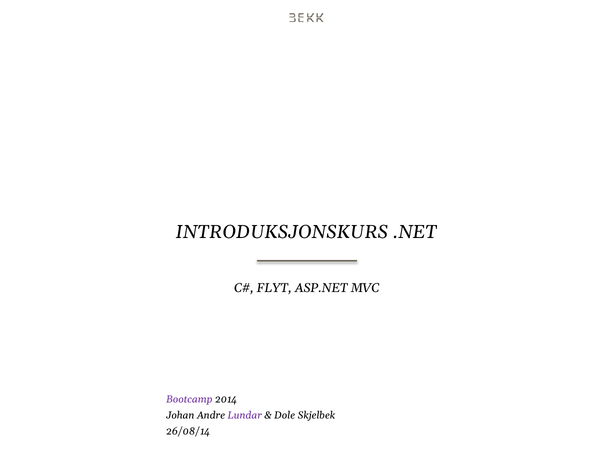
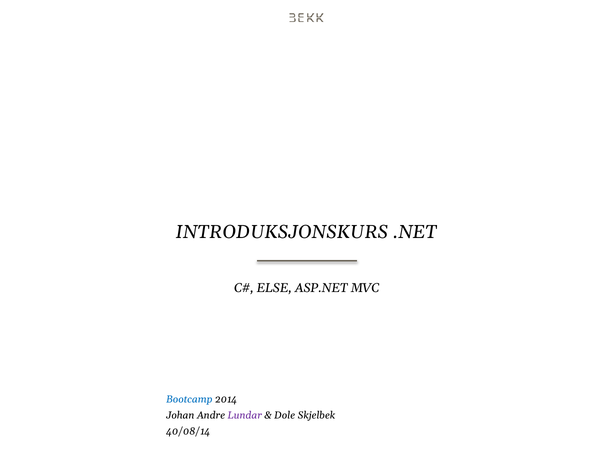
FLYT: FLYT -> ELSE
Bootcamp colour: purple -> blue
26/08/14: 26/08/14 -> 40/08/14
